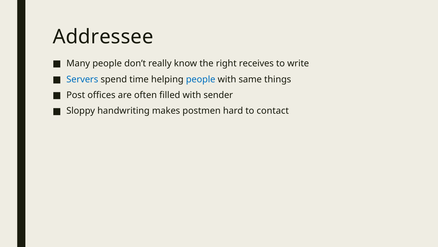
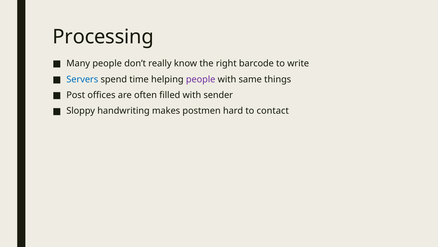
Addressee: Addressee -> Processing
receives: receives -> barcode
people at (201, 79) colour: blue -> purple
